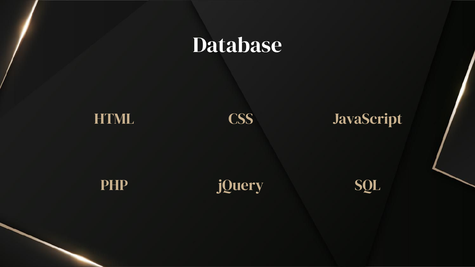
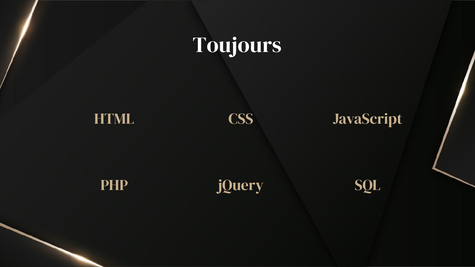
Database: Database -> Toujours
